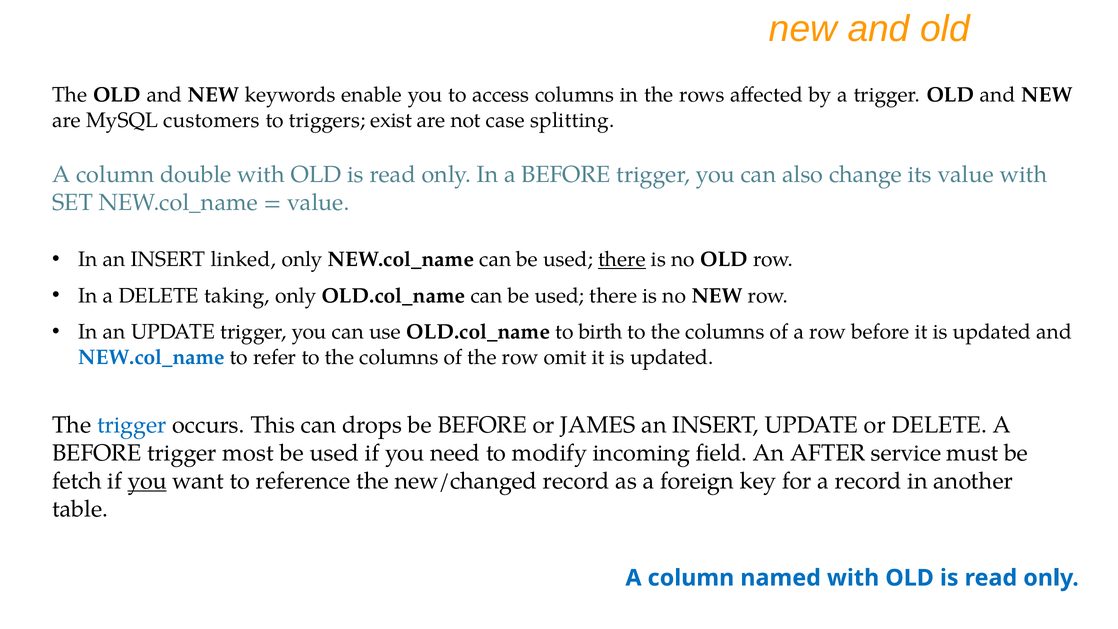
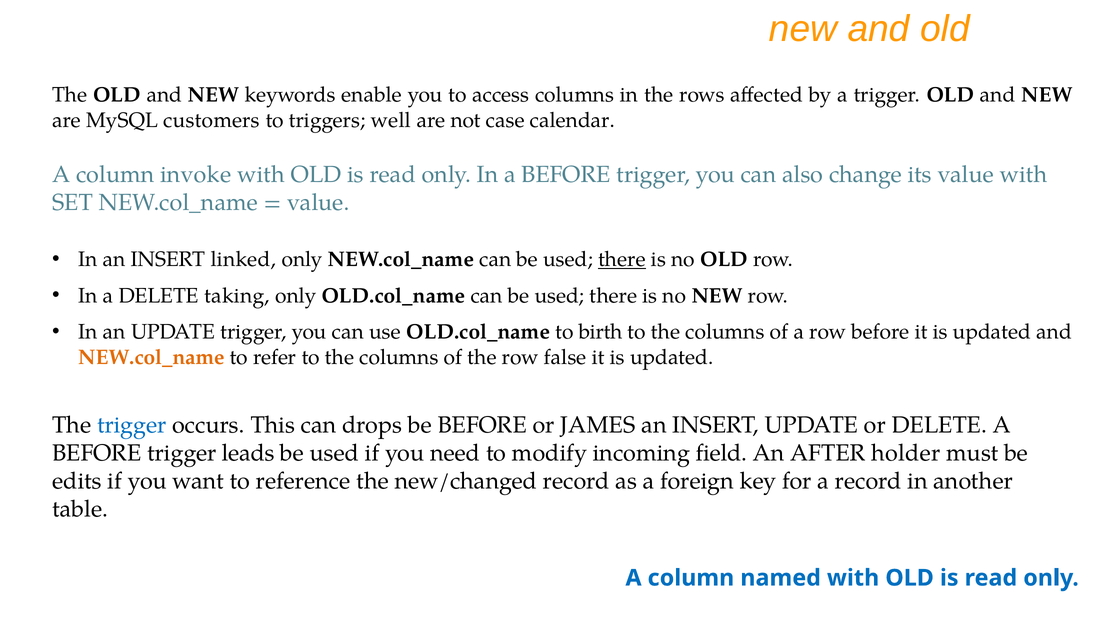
exist: exist -> well
splitting: splitting -> calendar
double: double -> invoke
NEW.col_name at (152, 357) colour: blue -> orange
omit: omit -> false
most: most -> leads
service: service -> holder
fetch: fetch -> edits
you at (147, 481) underline: present -> none
